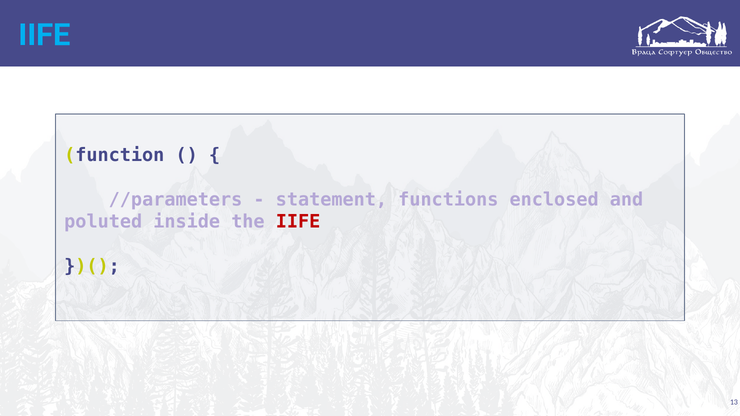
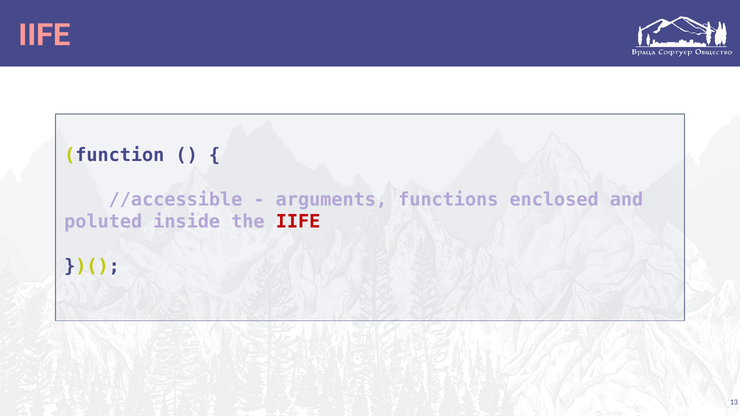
IIFE at (44, 35) colour: light blue -> pink
//parameters: //parameters -> //accessible
statement: statement -> arguments
